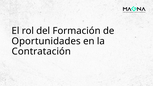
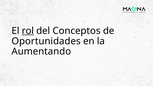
rol underline: none -> present
Formación: Formación -> Conceptos
Contratación: Contratación -> Aumentando
